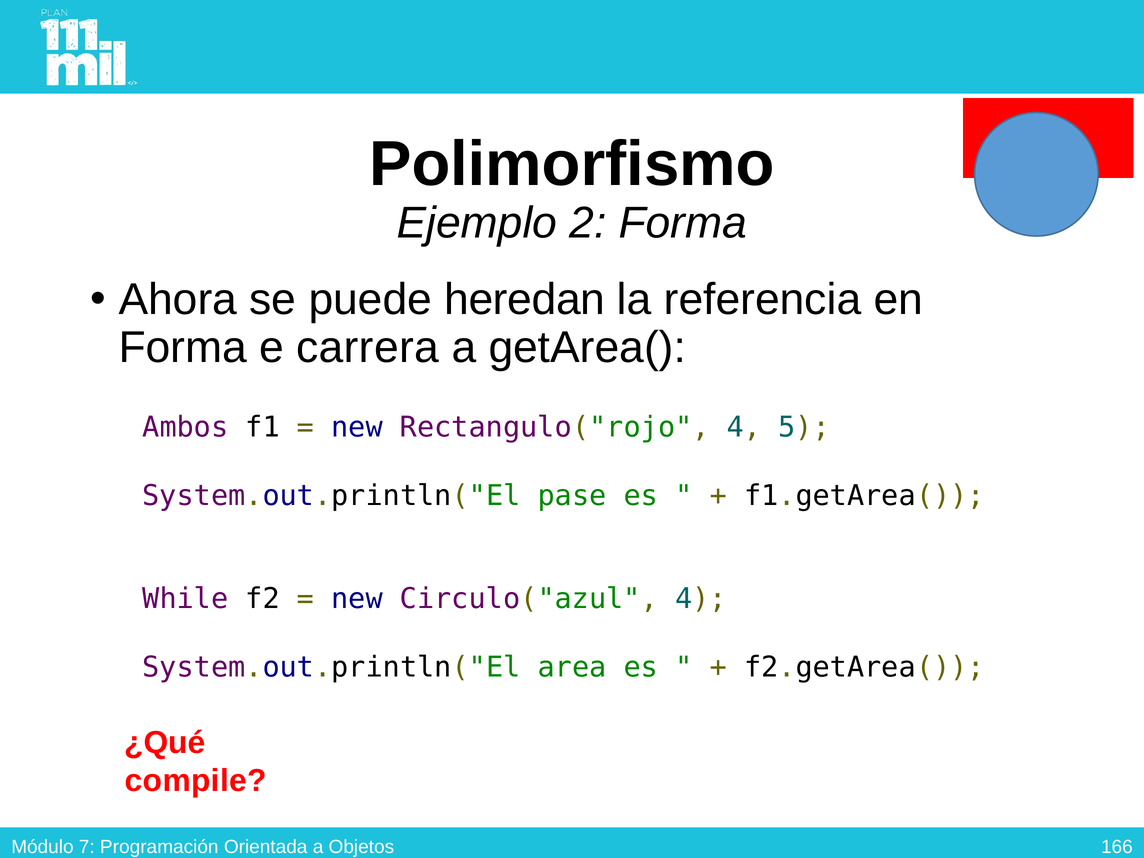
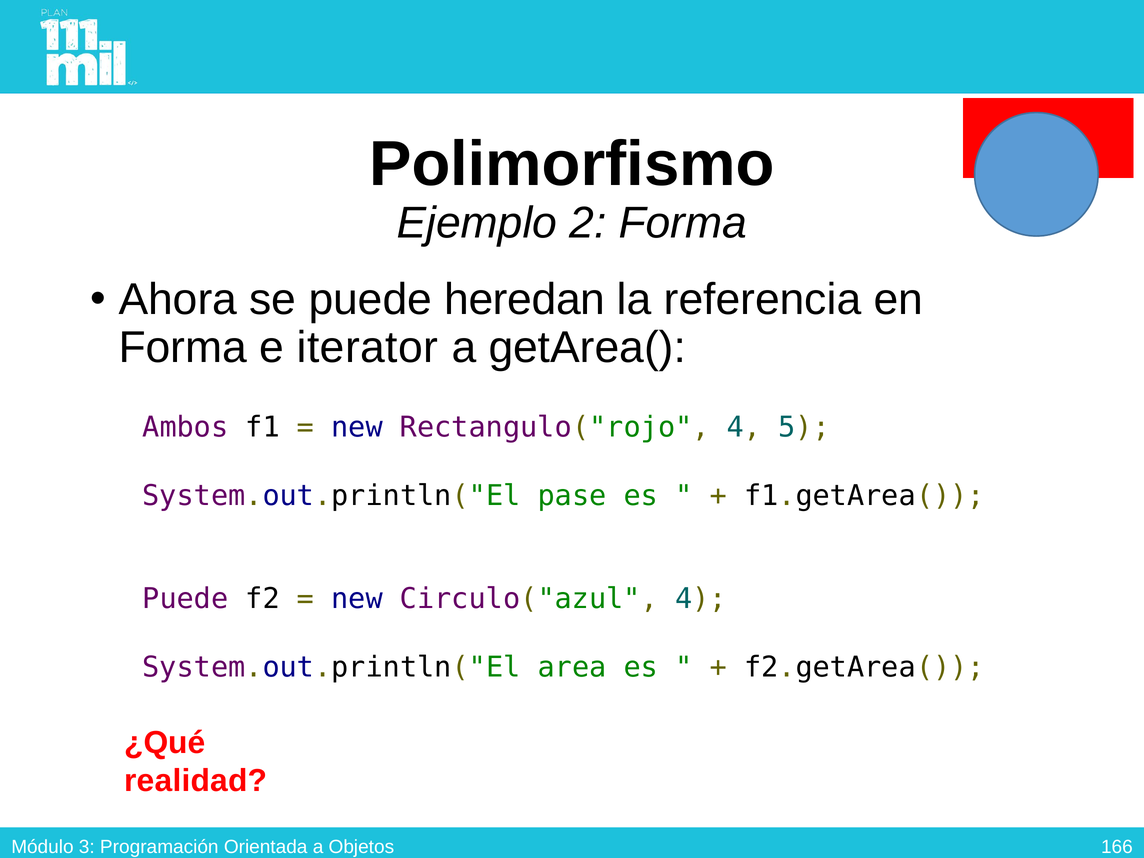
carrera: carrera -> iterator
While at (185, 599): While -> Puede
compile: compile -> realidad
7: 7 -> 3
